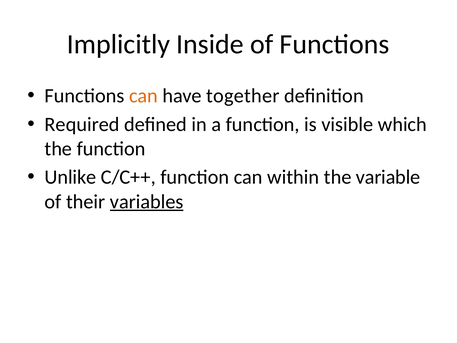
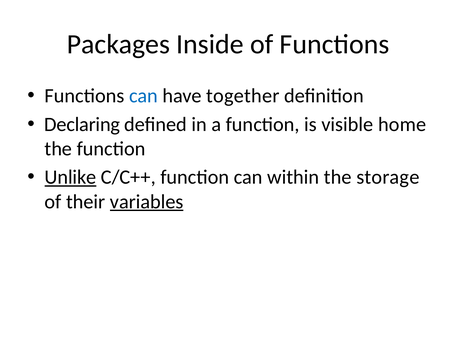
Implicitly: Implicitly -> Packages
can at (143, 96) colour: orange -> blue
Required: Required -> Declaring
which: which -> home
Unlike underline: none -> present
variable: variable -> storage
